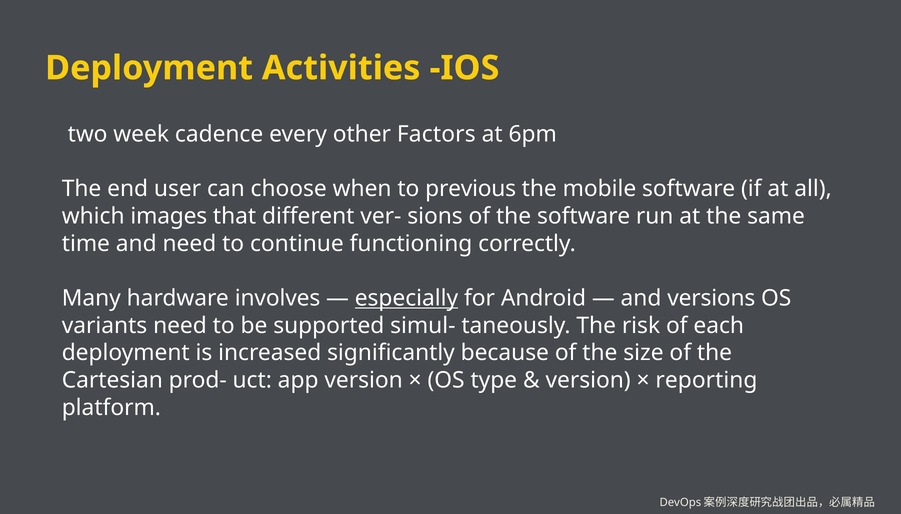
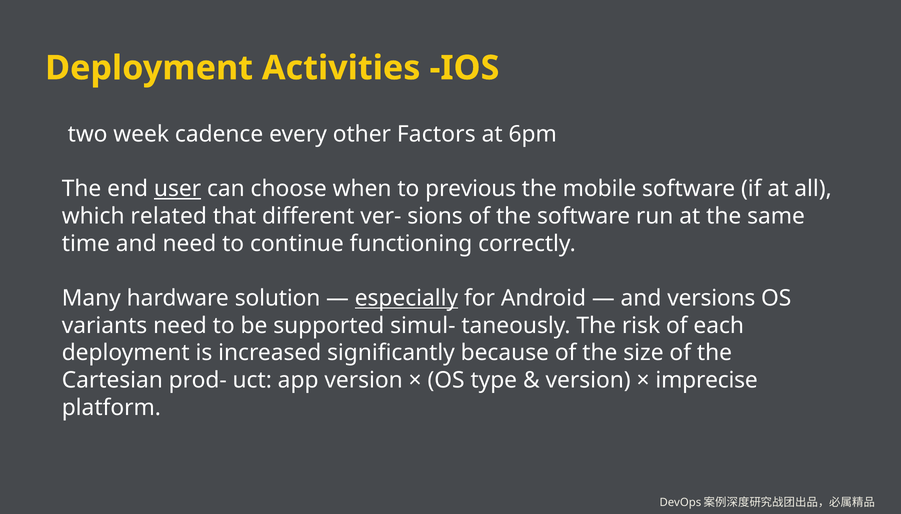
user underline: none -> present
images: images -> related
involves: involves -> solution
reporting: reporting -> imprecise
